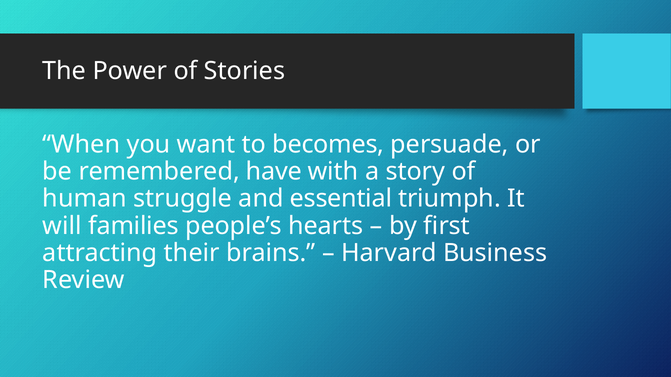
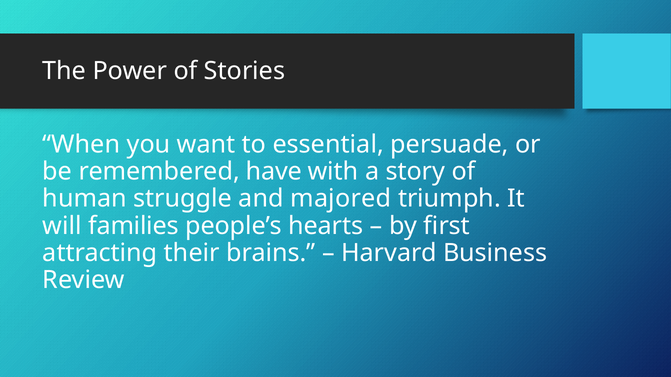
becomes: becomes -> essential
essential: essential -> majored
